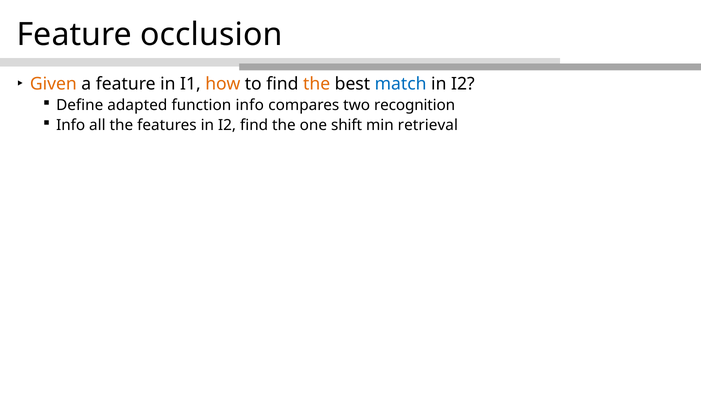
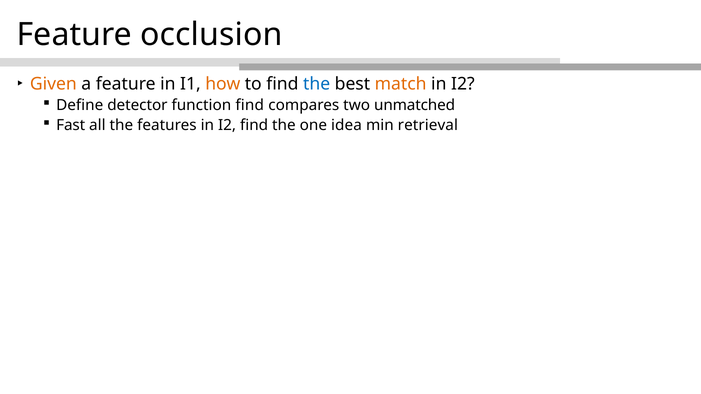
the at (317, 84) colour: orange -> blue
match colour: blue -> orange
adapted: adapted -> detector
function info: info -> find
recognition: recognition -> unmatched
Info at (71, 126): Info -> Fast
shift: shift -> idea
